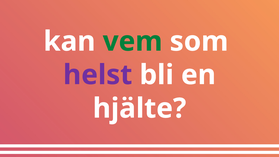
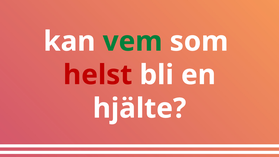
helst colour: purple -> red
